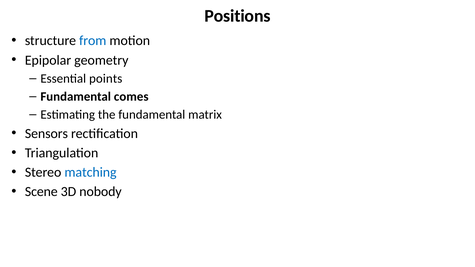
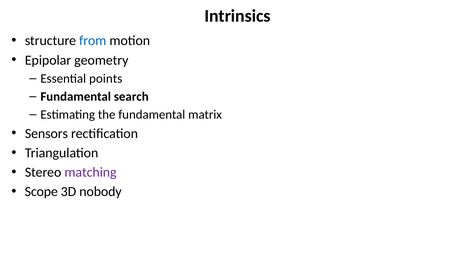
Positions: Positions -> Intrinsics
comes: comes -> search
matching colour: blue -> purple
Scene: Scene -> Scope
